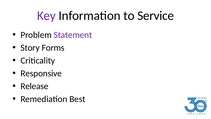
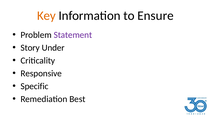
Key colour: purple -> orange
Service: Service -> Ensure
Forms: Forms -> Under
Release: Release -> Specific
